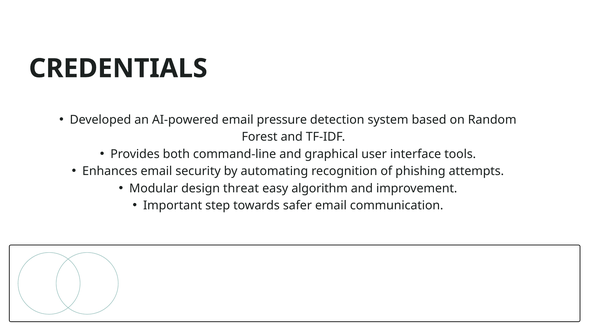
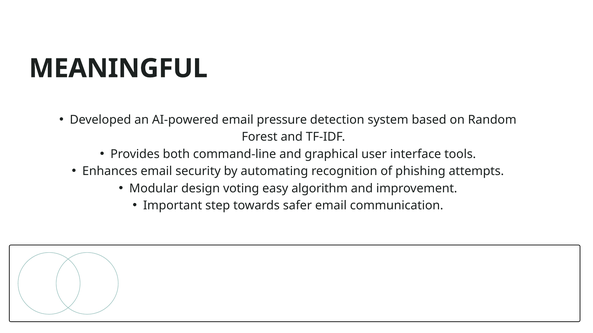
CREDENTIALS: CREDENTIALS -> MEANINGFUL
threat: threat -> voting
